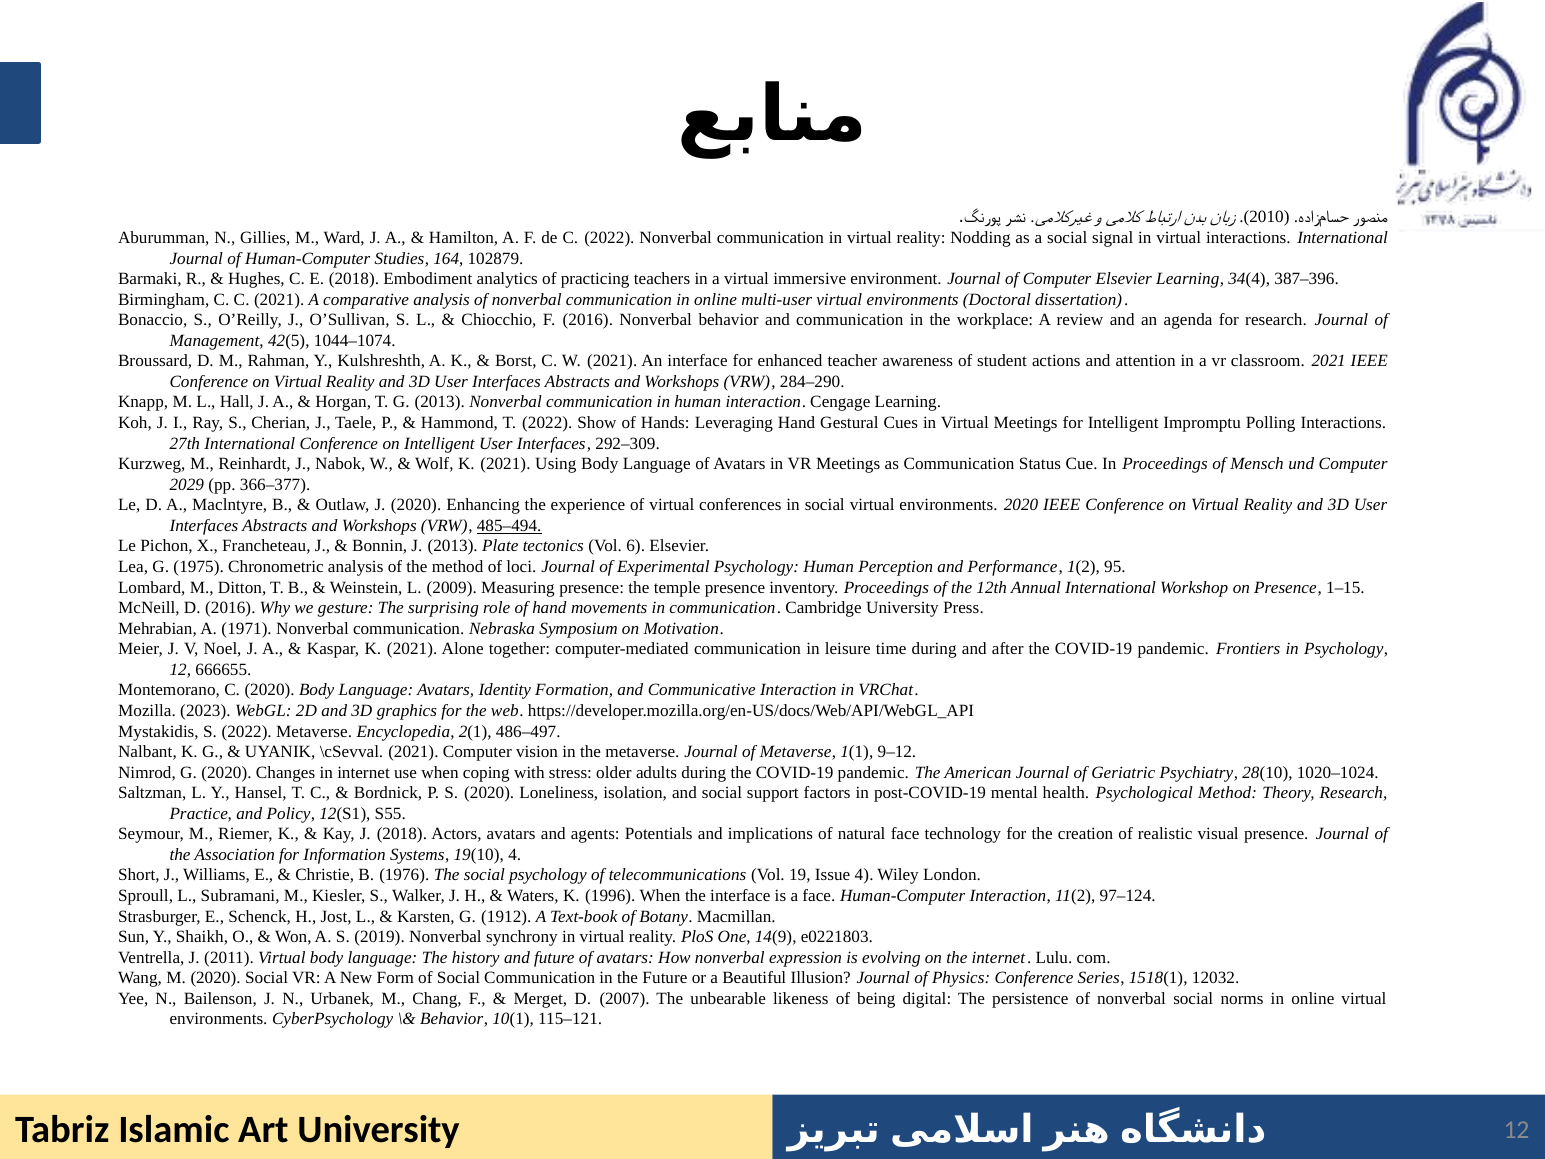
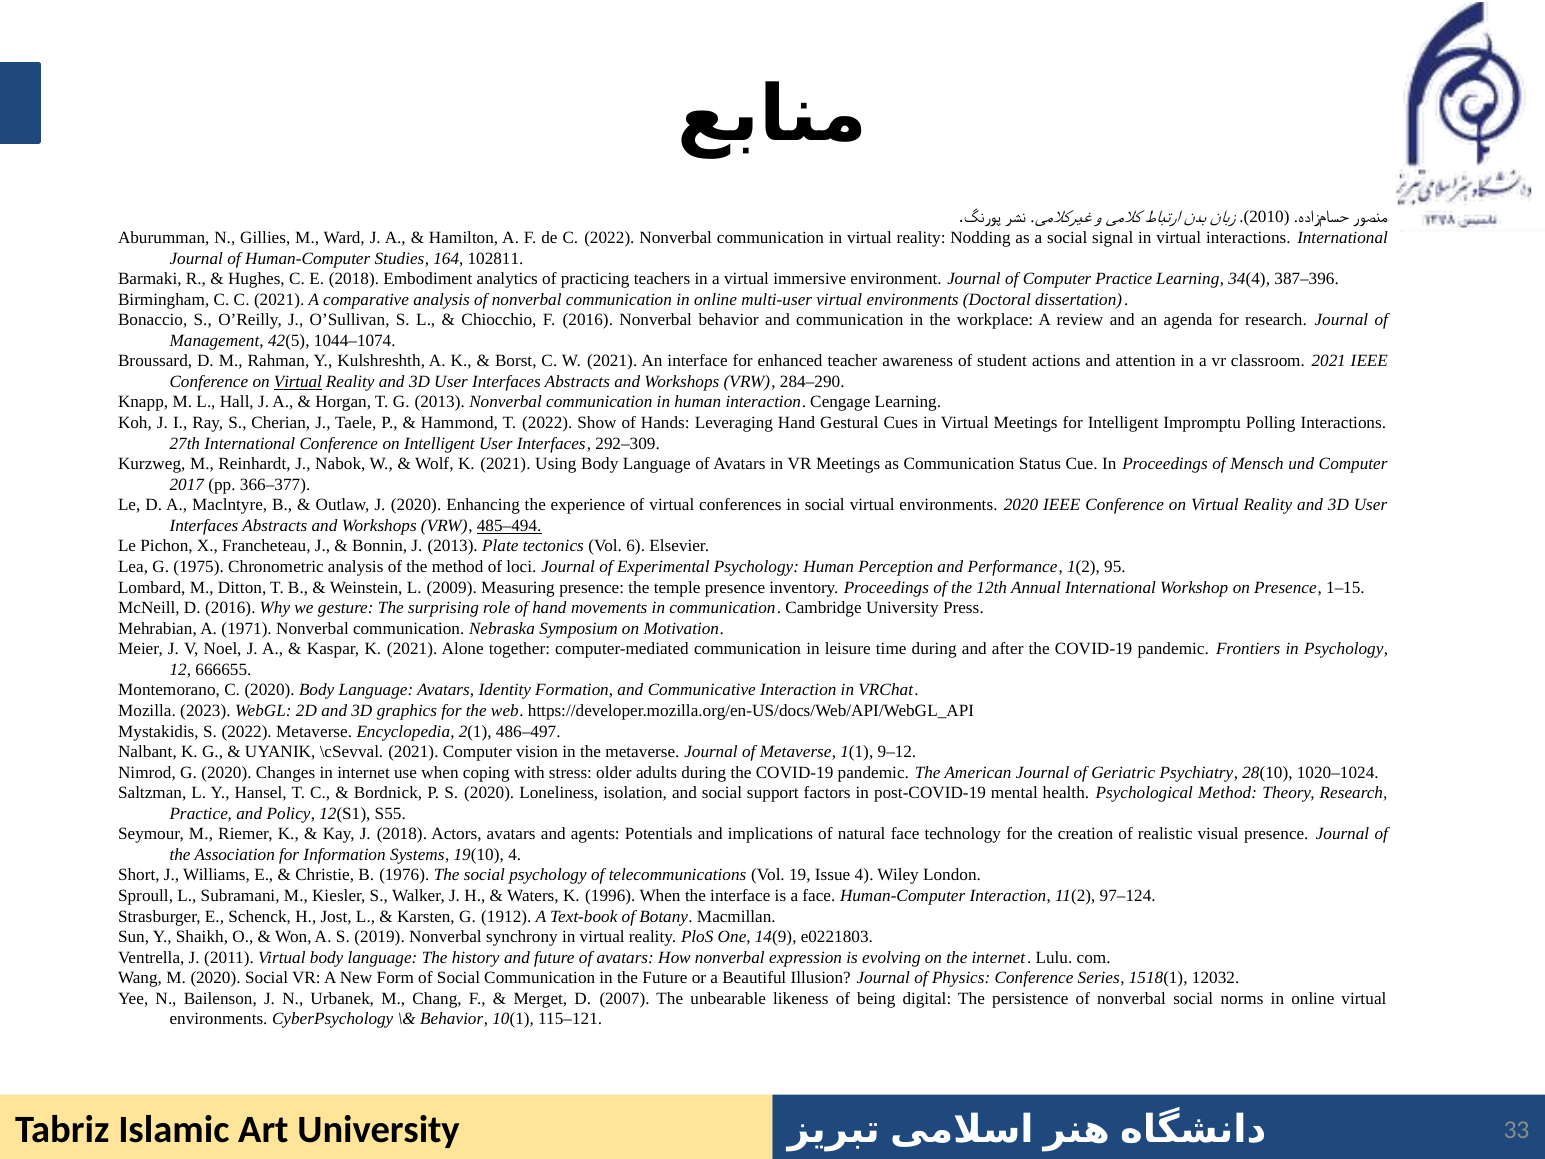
102879: 102879 -> 102811
Computer Elsevier: Elsevier -> Practice
Virtual at (298, 382) underline: none -> present
2029: 2029 -> 2017
University 12: 12 -> 33
